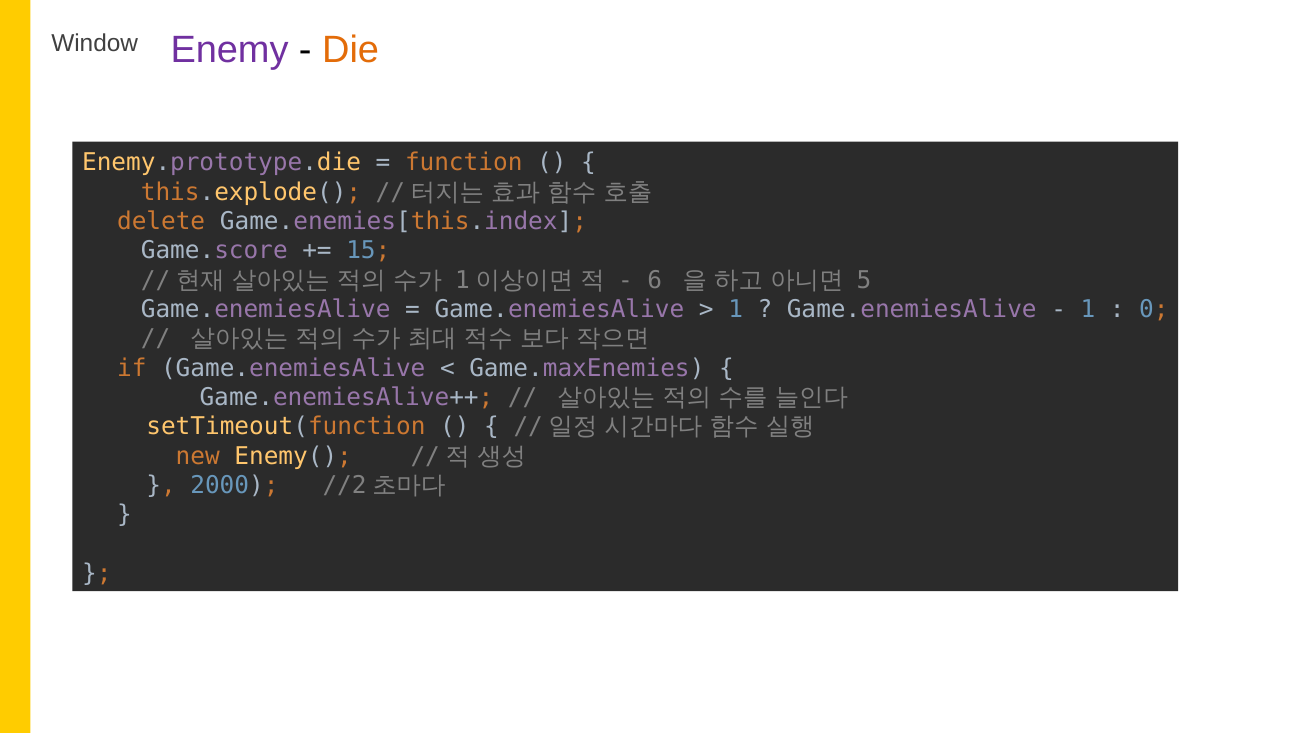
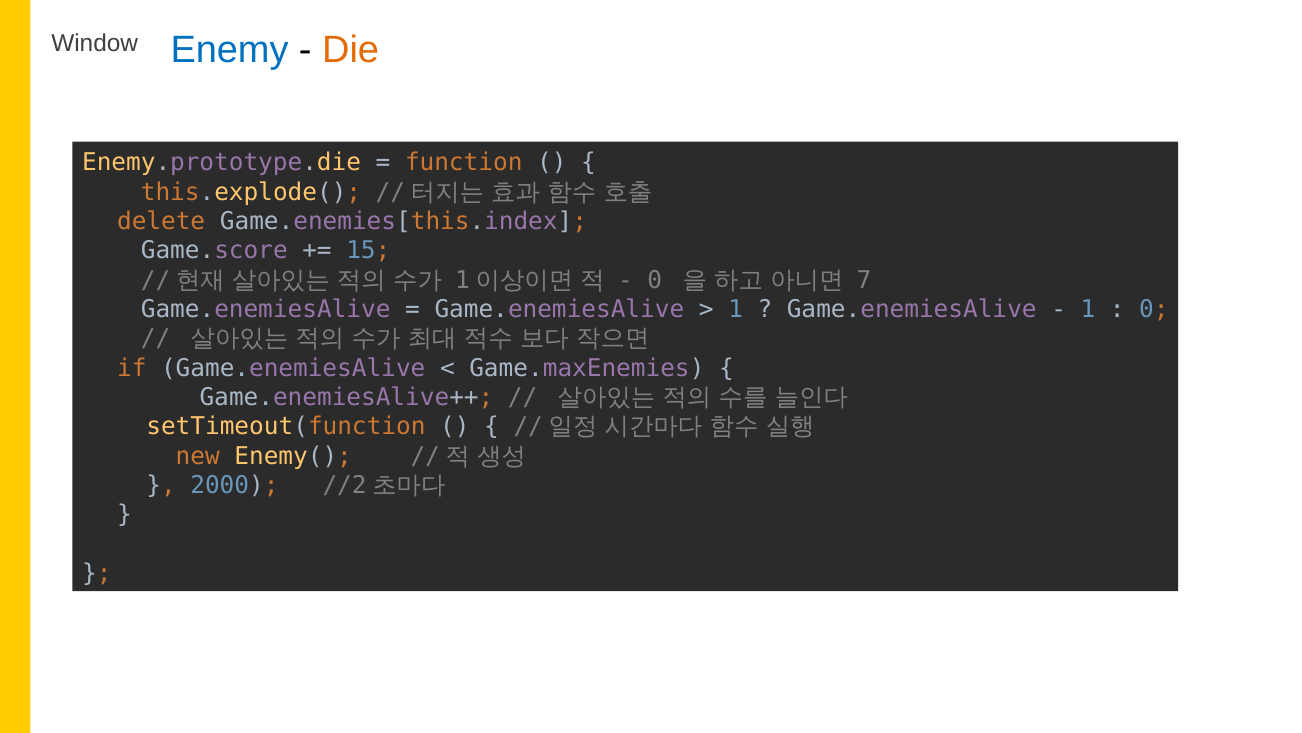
Enemy colour: purple -> blue
6 at (655, 280): 6 -> 0
5: 5 -> 7
